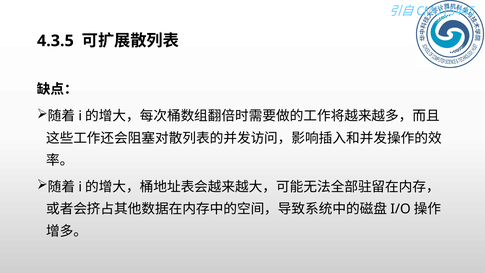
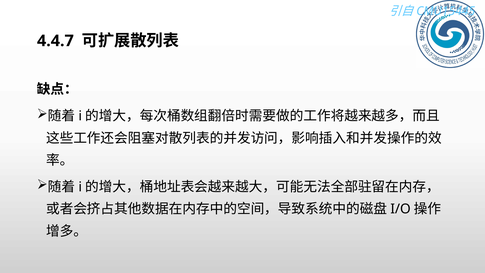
4.3.5: 4.3.5 -> 4.4.7
